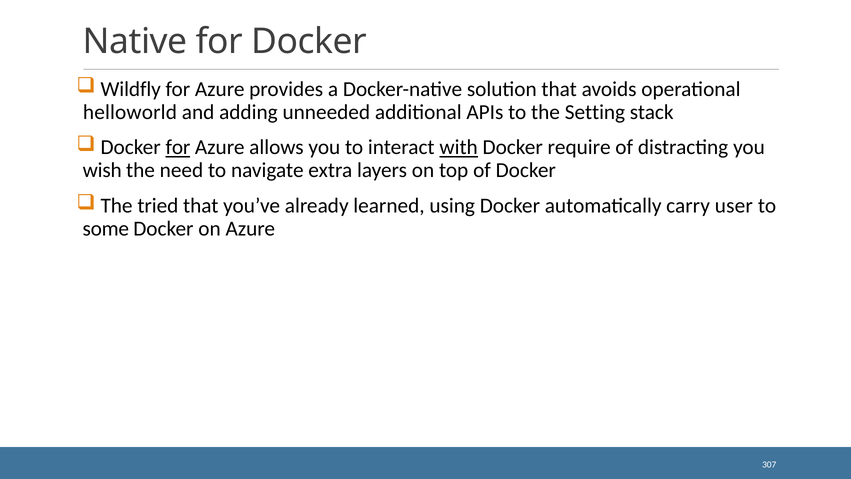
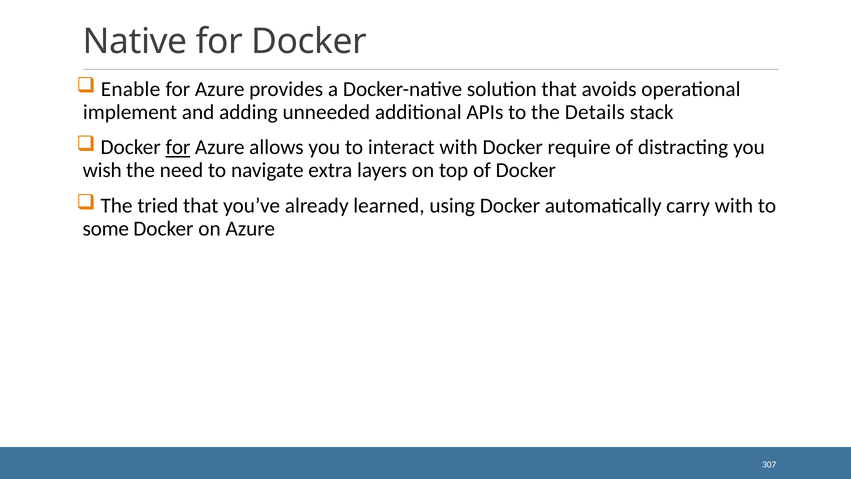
Wildfly: Wildfly -> Enable
helloworld: helloworld -> implement
Setting: Setting -> Details
with at (459, 147) underline: present -> none
carry user: user -> with
